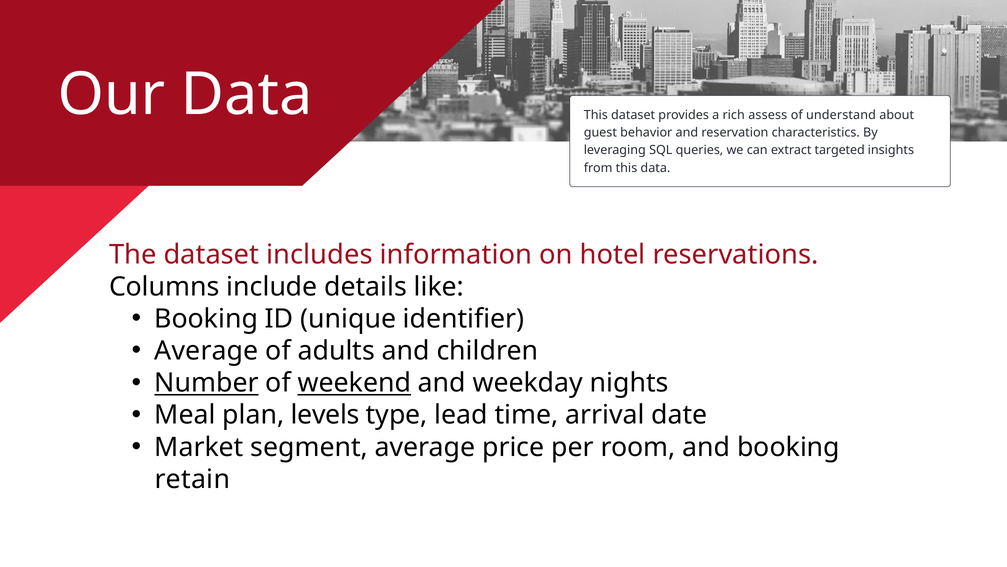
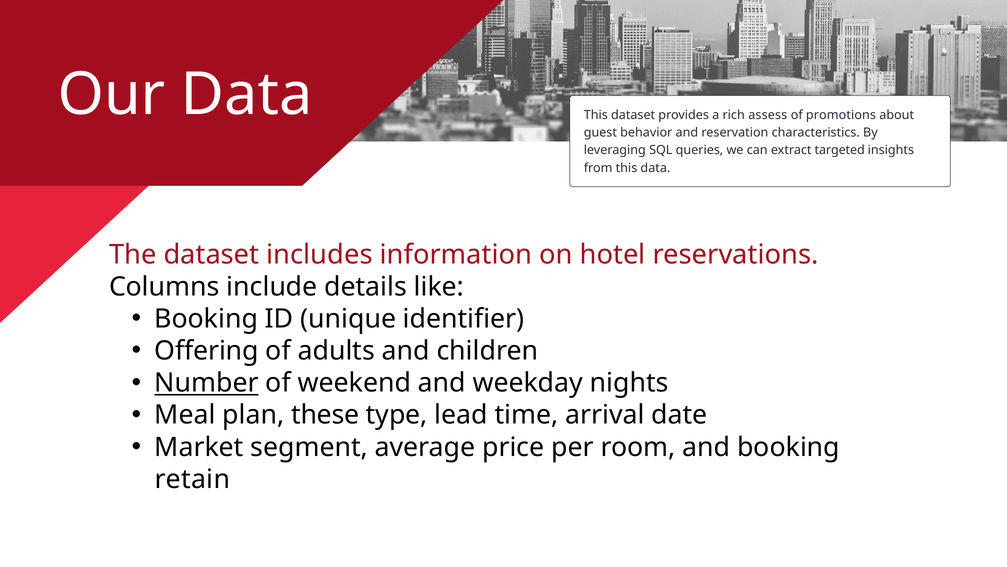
understand: understand -> promotions
Average at (206, 351): Average -> Offering
weekend underline: present -> none
levels: levels -> these
